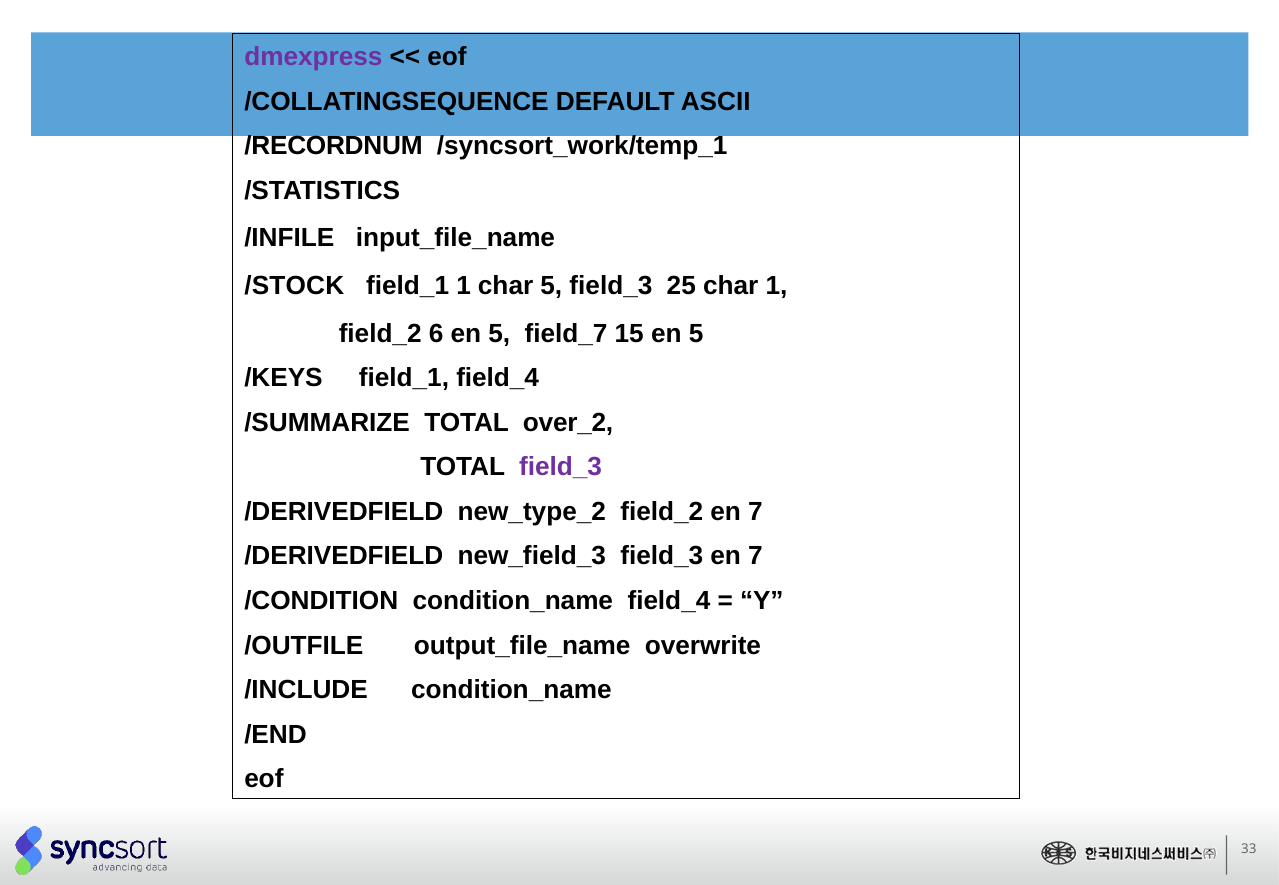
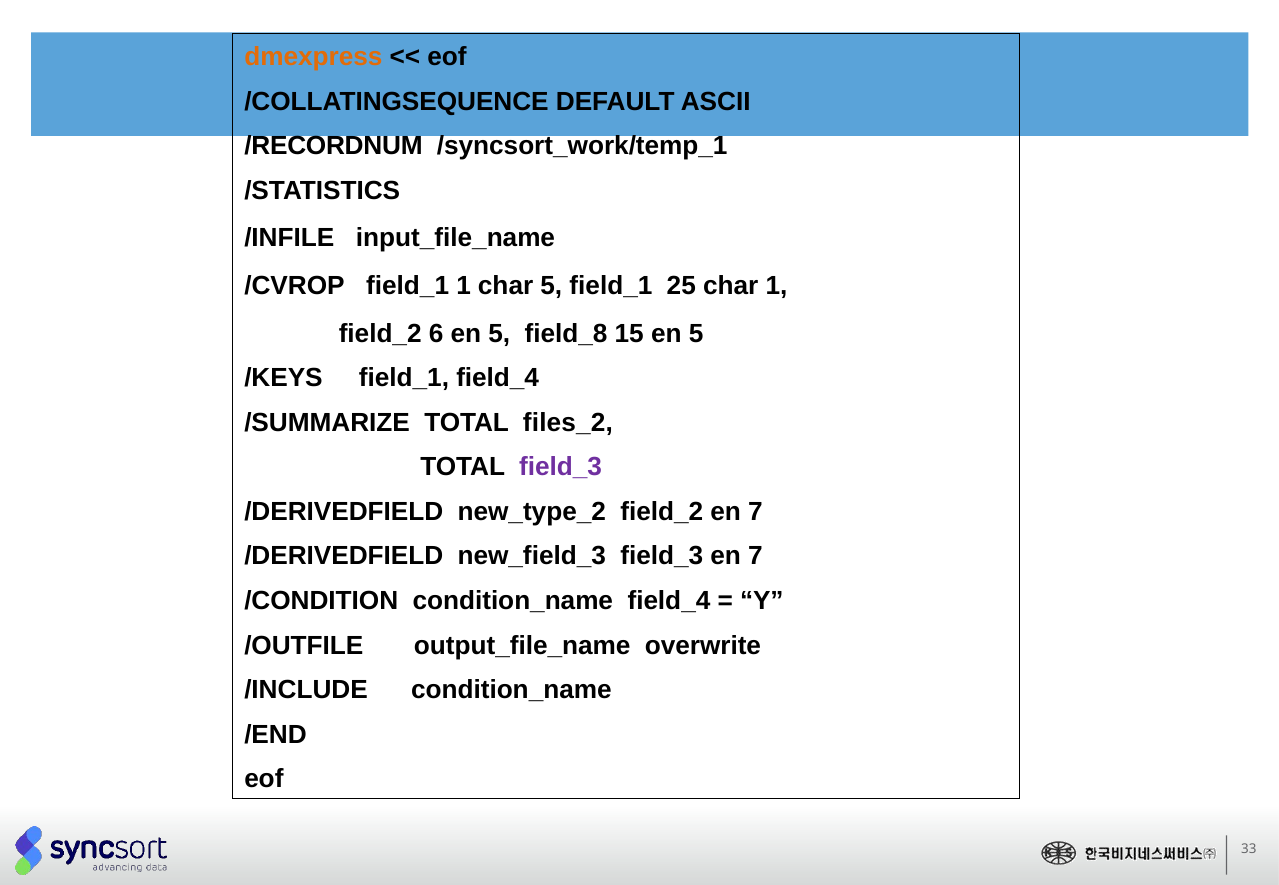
dmexpress colour: purple -> orange
/STOCK: /STOCK -> /CVROP
5 field_3: field_3 -> field_1
field_7: field_7 -> field_8
over_2: over_2 -> files_2
